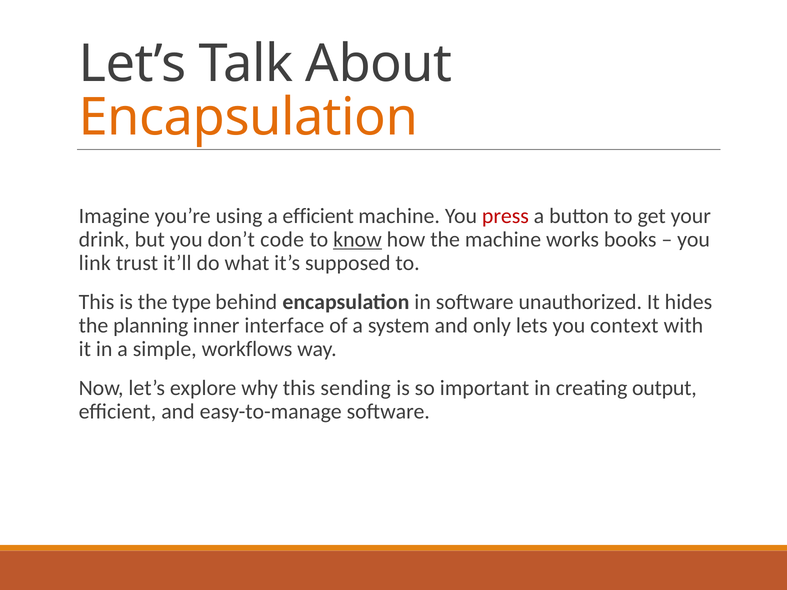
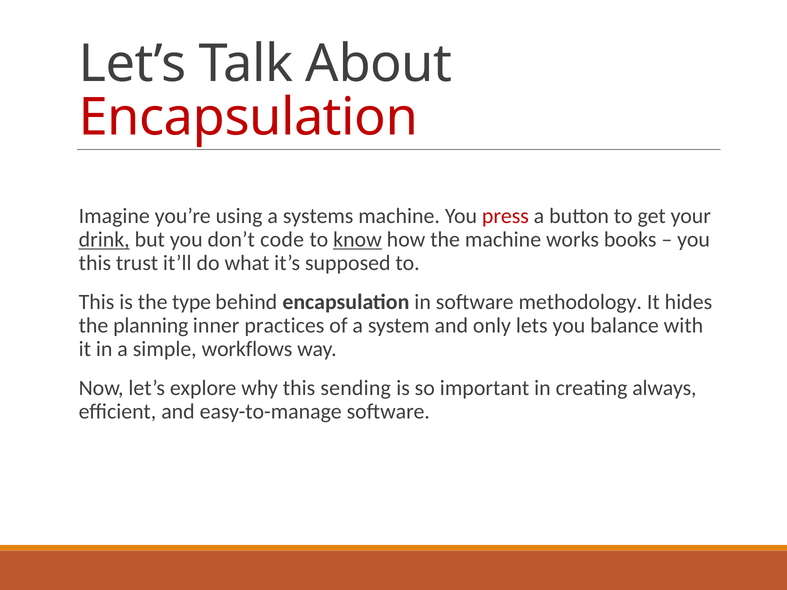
Encapsulation at (248, 118) colour: orange -> red
a efficient: efficient -> systems
drink underline: none -> present
link at (95, 263): link -> this
unauthorized: unauthorized -> methodology
interface: interface -> practices
context: context -> balance
output: output -> always
